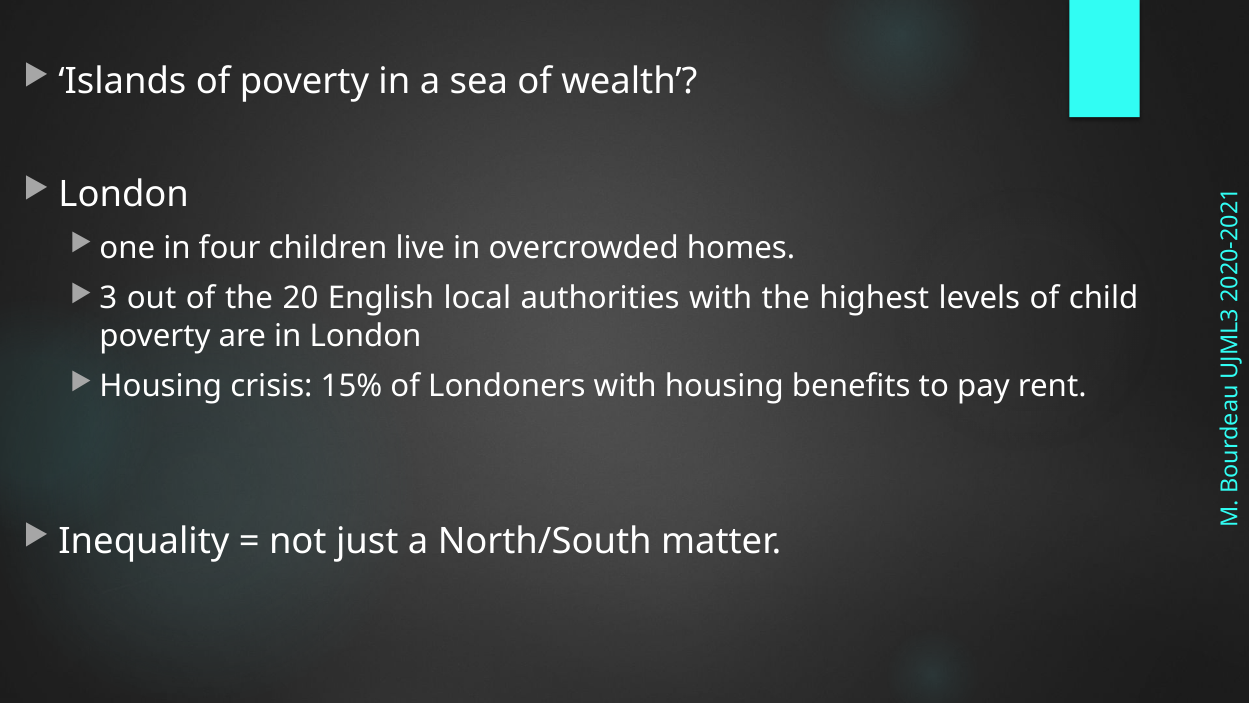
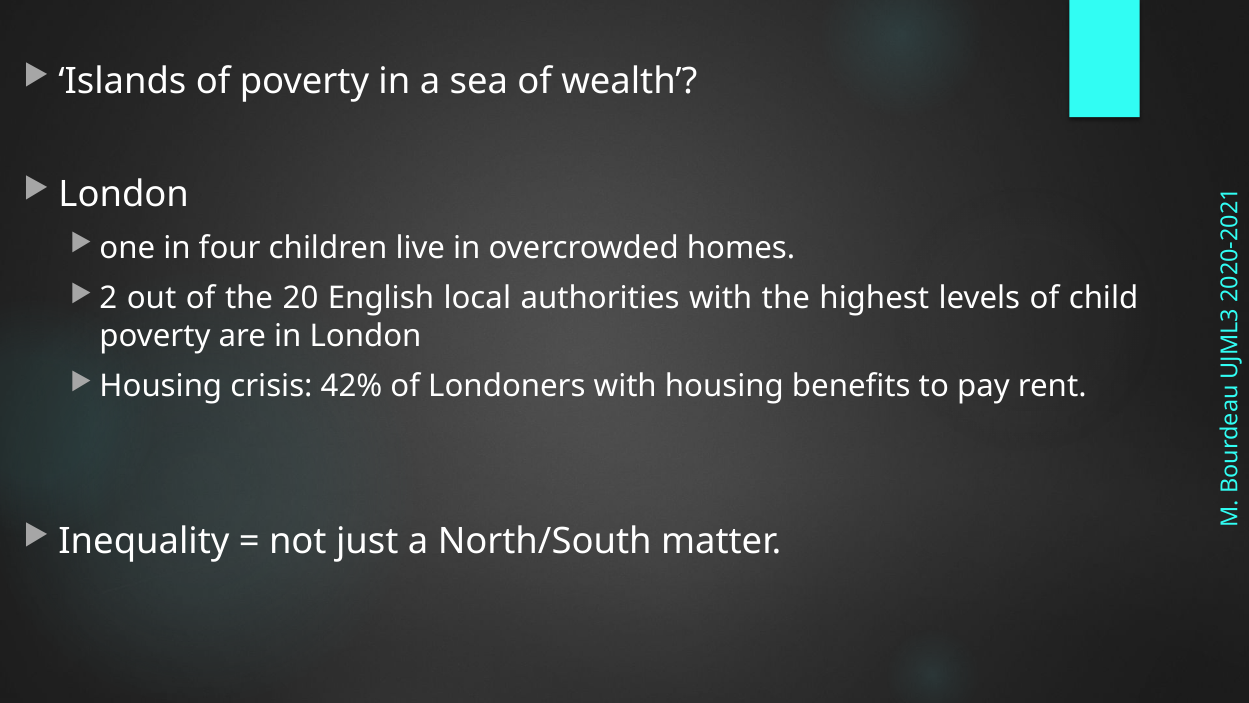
3 at (108, 298): 3 -> 2
15%: 15% -> 42%
